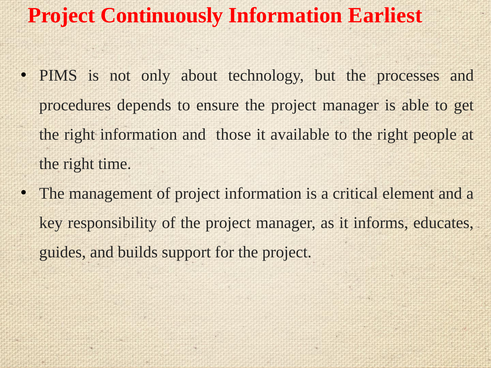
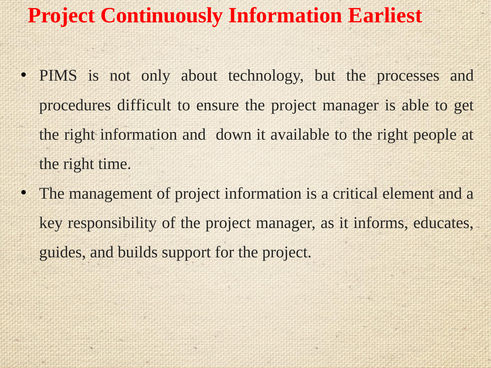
depends: depends -> difficult
those: those -> down
